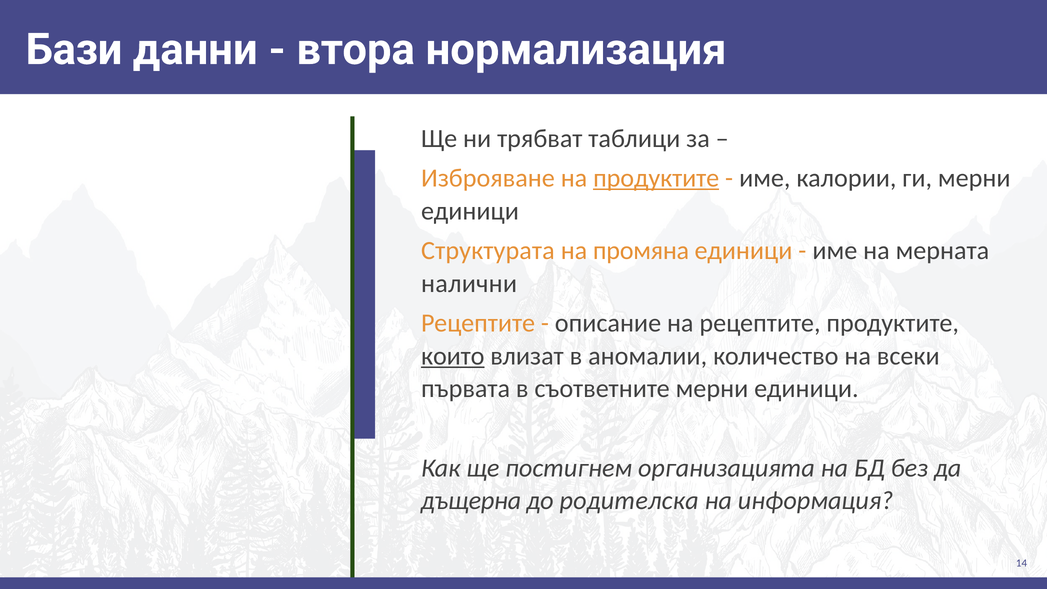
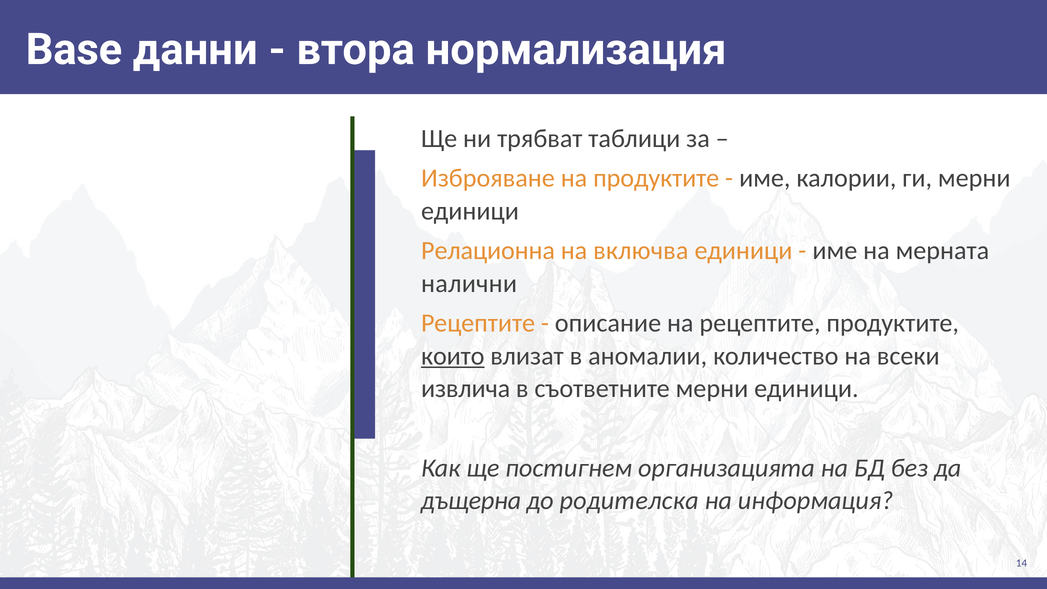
Бази: Бази -> Base
продуктите at (656, 178) underline: present -> none
Структурата: Структурата -> Релационна
промяна: промяна -> включва
първата: първата -> извлича
